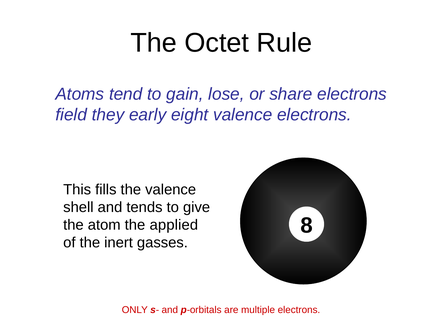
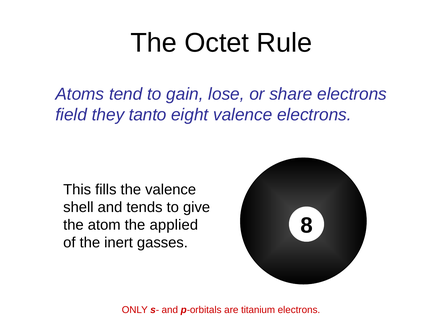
early: early -> tanto
multiple: multiple -> titanium
